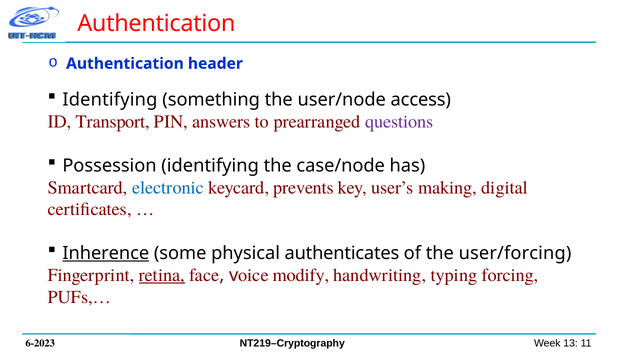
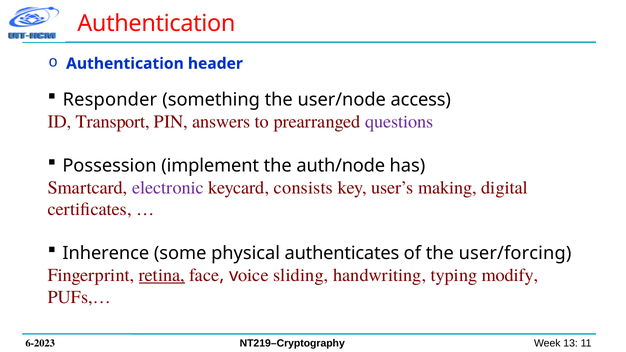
Identifying at (110, 100): Identifying -> Responder
Possession identifying: identifying -> implement
case/node: case/node -> auth/node
electronic colour: blue -> purple
prevents: prevents -> consists
Inherence underline: present -> none
modify: modify -> sliding
forcing: forcing -> modify
